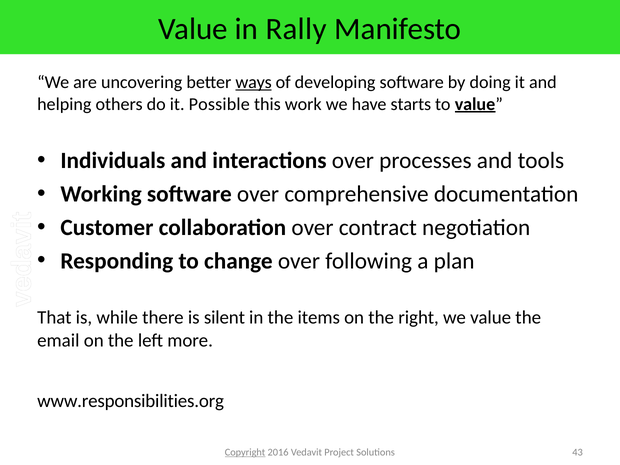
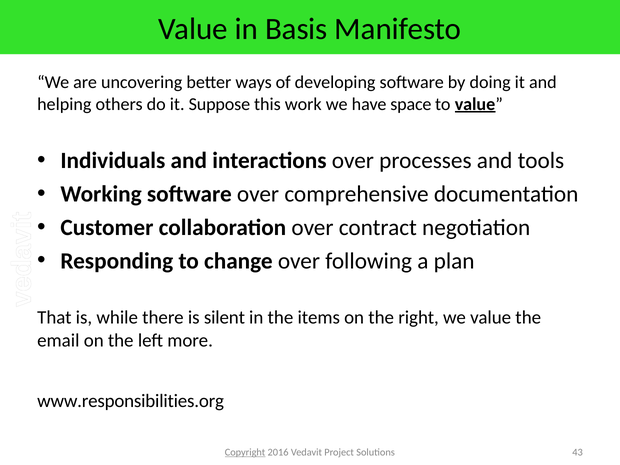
Rally: Rally -> Basis
ways underline: present -> none
Possible: Possible -> Suppose
starts: starts -> space
